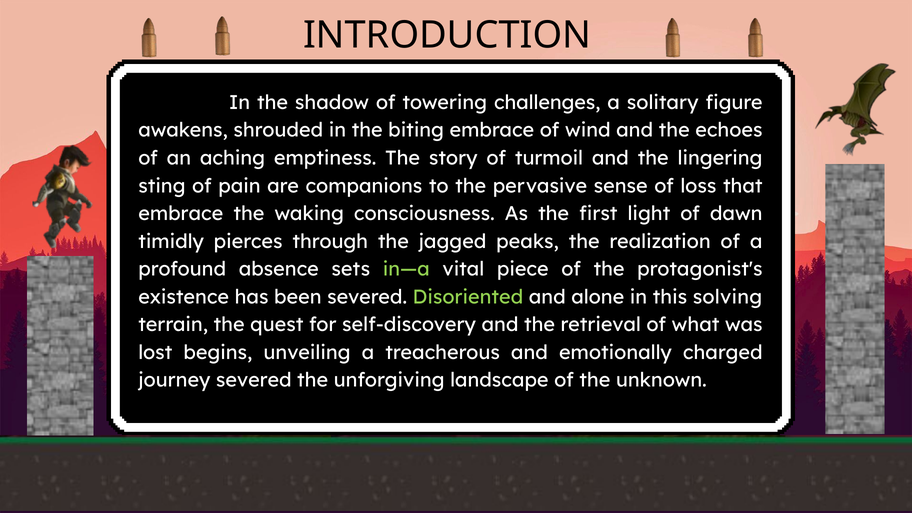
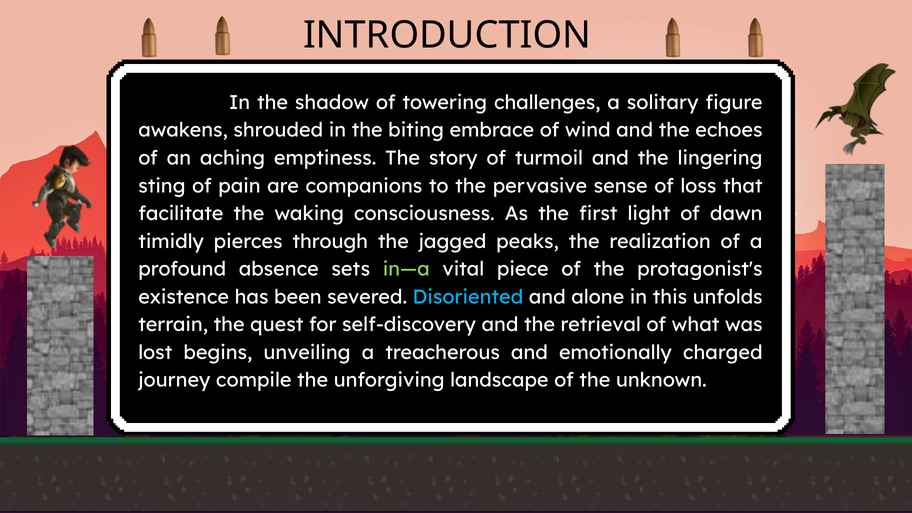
embrace at (181, 214): embrace -> facilitate
Disoriented colour: light green -> light blue
solving: solving -> unfolds
journey severed: severed -> compile
